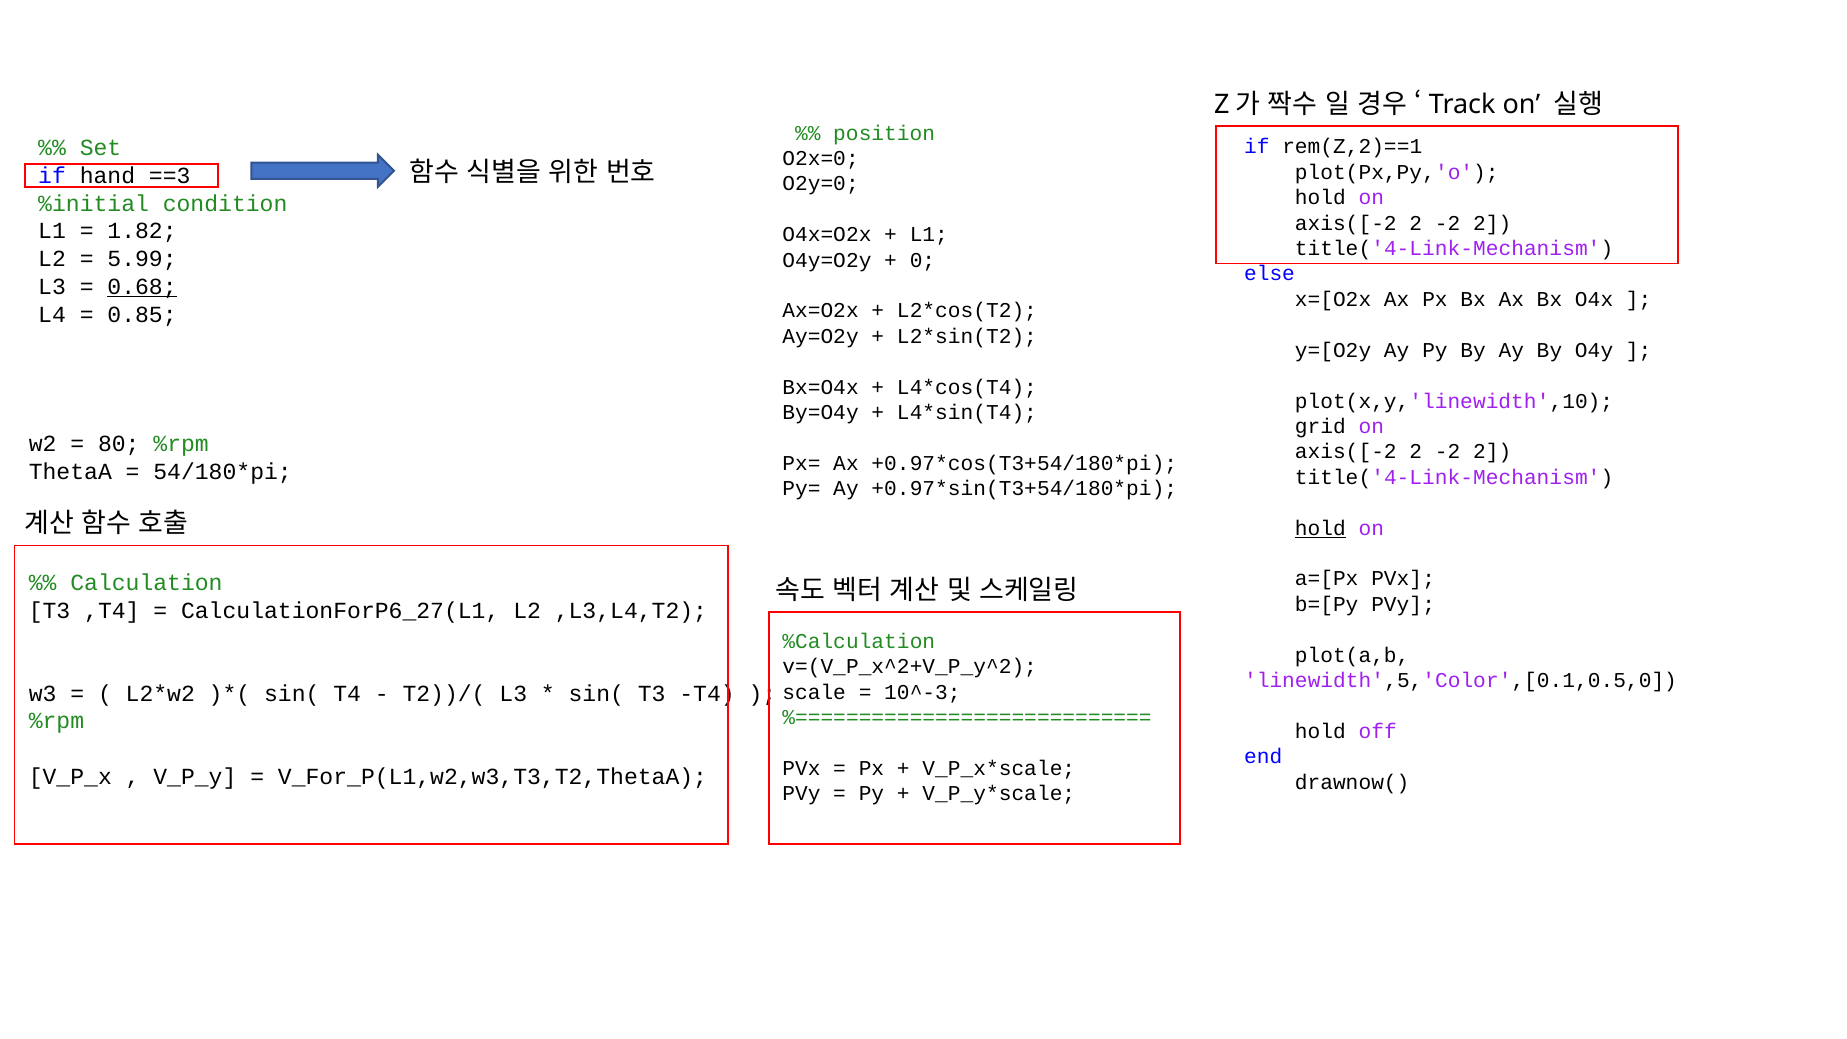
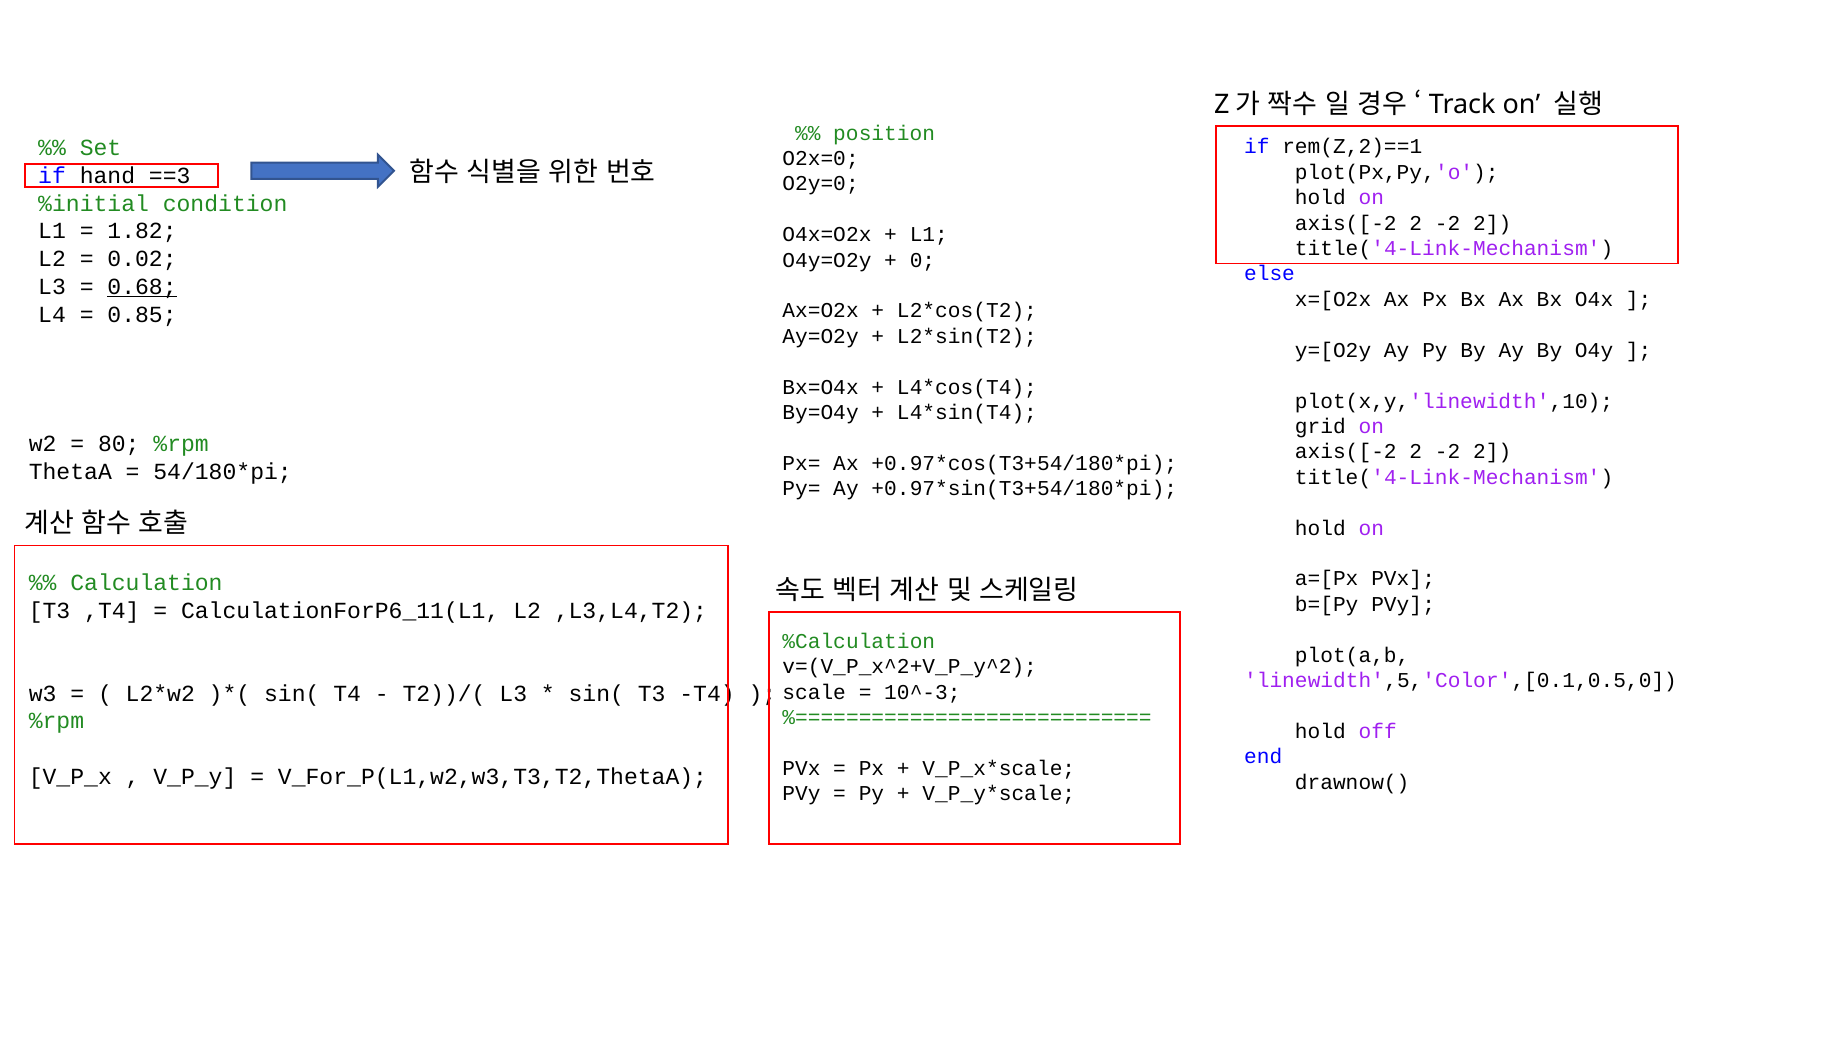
5.99: 5.99 -> 0.02
hold at (1320, 528) underline: present -> none
CalculationForP6_27(L1: CalculationForP6_27(L1 -> CalculationForP6_11(L1
